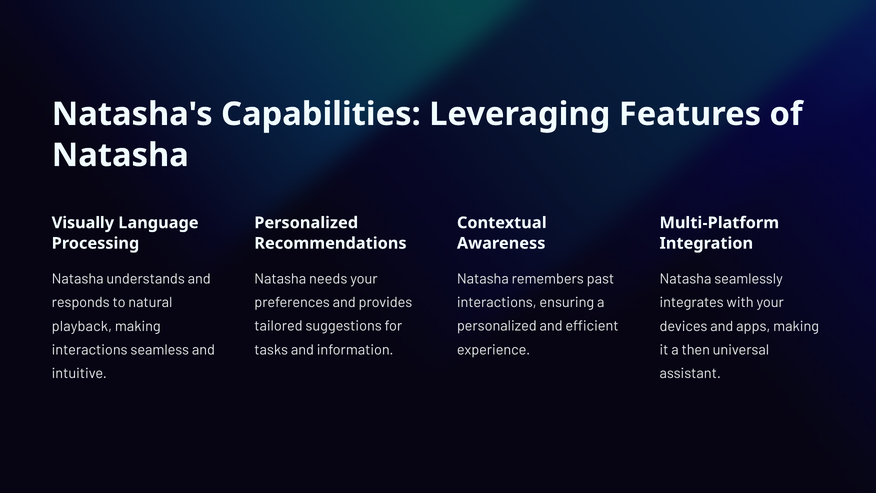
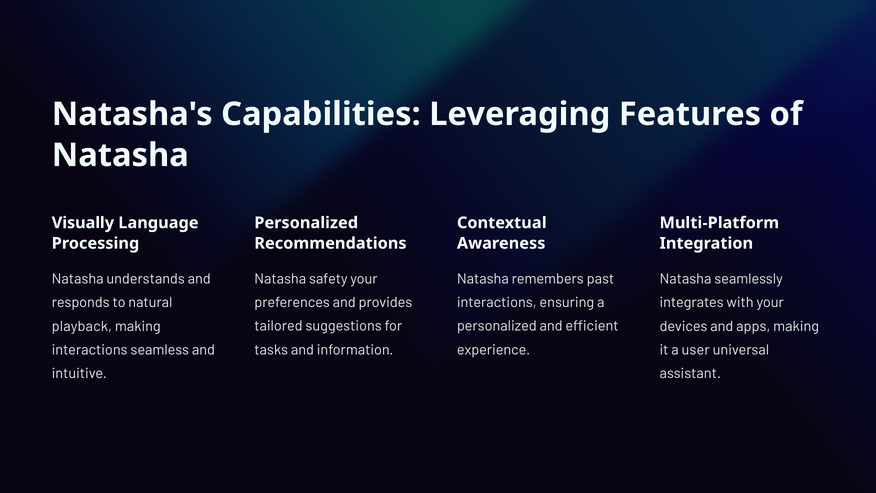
needs: needs -> safety
then: then -> user
